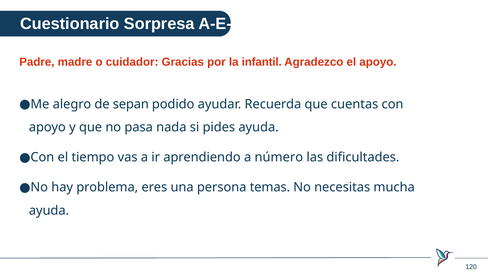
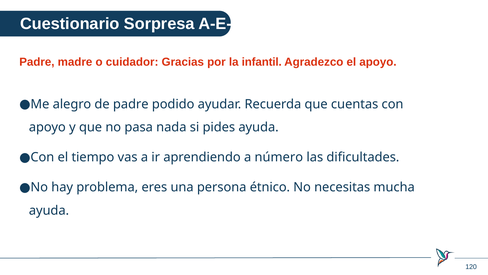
de sepan: sepan -> padre
temas: temas -> étnico
